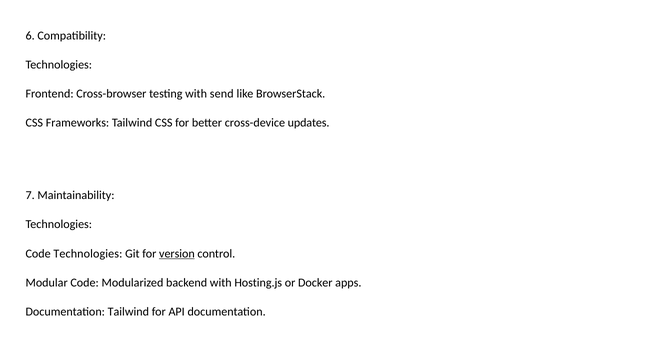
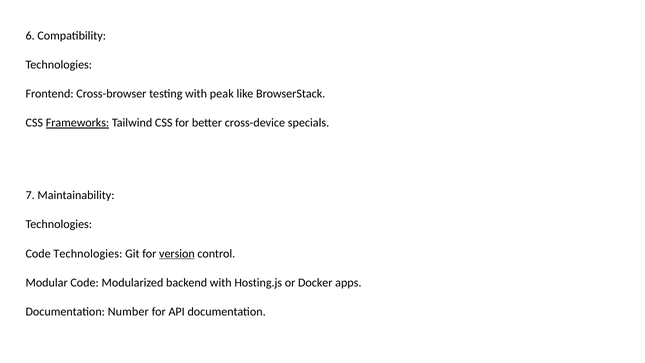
send: send -> peak
Frameworks underline: none -> present
updates: updates -> specials
Documentation Tailwind: Tailwind -> Number
